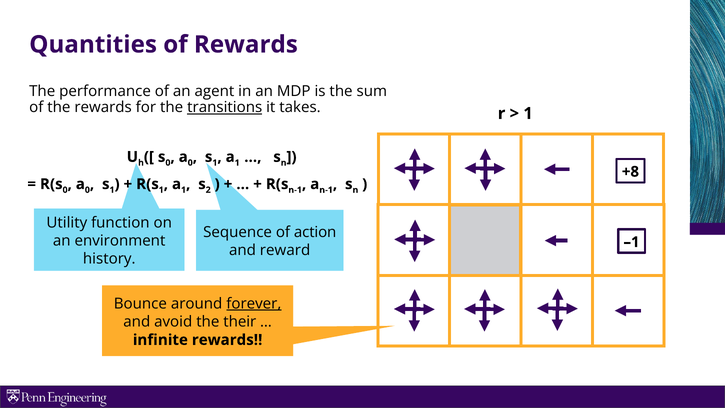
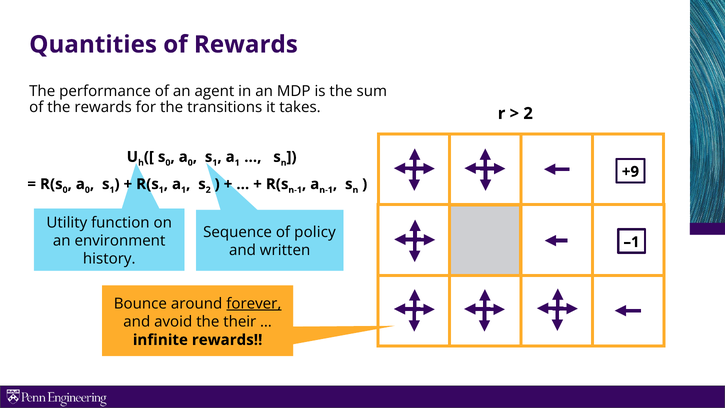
transitions underline: present -> none
1 at (528, 113): 1 -> 2
+8: +8 -> +9
action: action -> policy
reward: reward -> written
